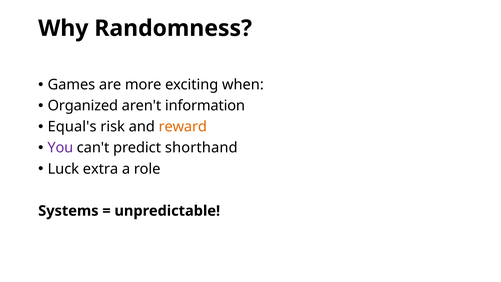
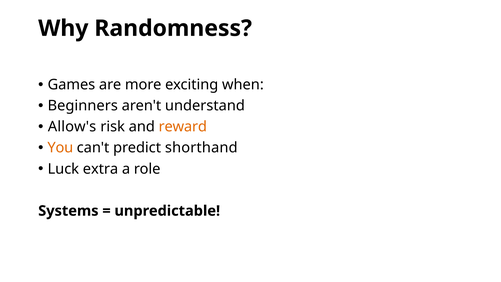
Organized: Organized -> Beginners
information: information -> understand
Equal's: Equal's -> Allow's
You colour: purple -> orange
